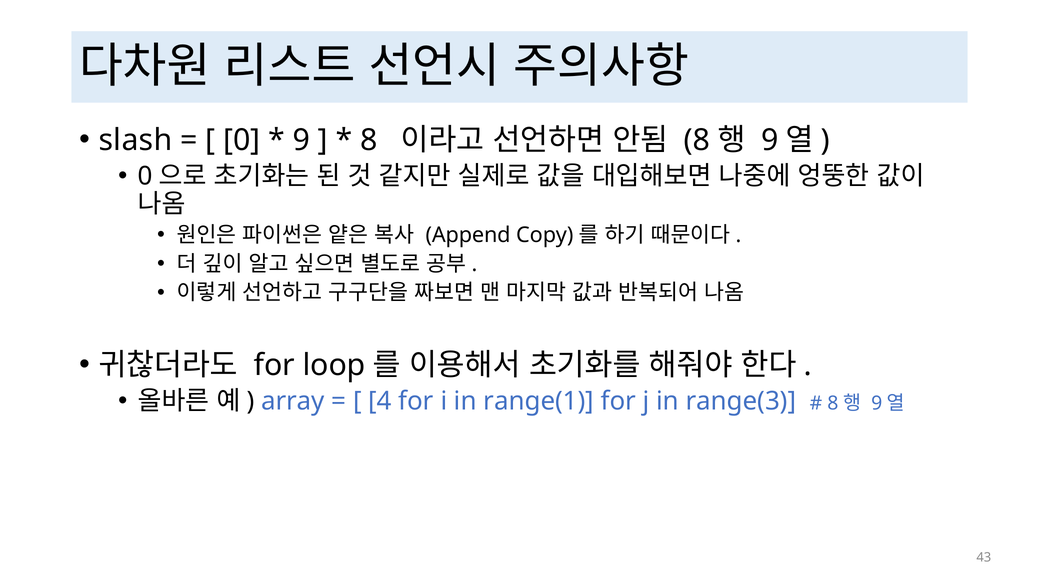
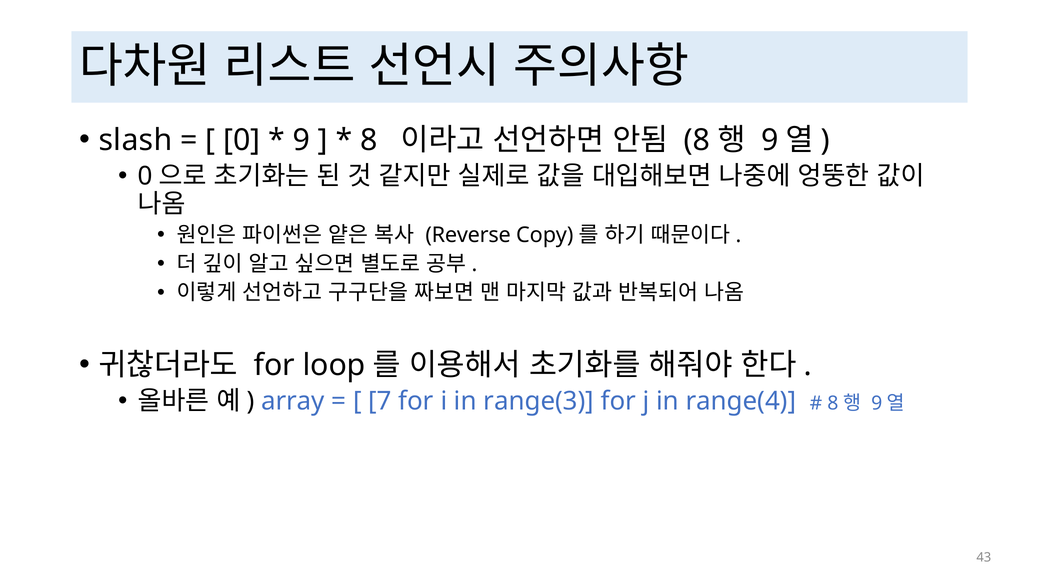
Append: Append -> Reverse
4: 4 -> 7
range(1: range(1 -> range(3
range(3: range(3 -> range(4
